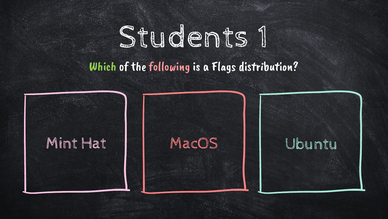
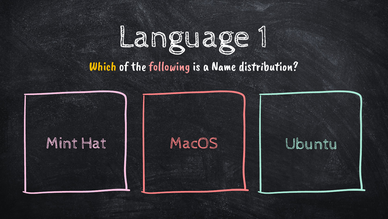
Students: Students -> Language
Which colour: light green -> yellow
Flags: Flags -> Name
